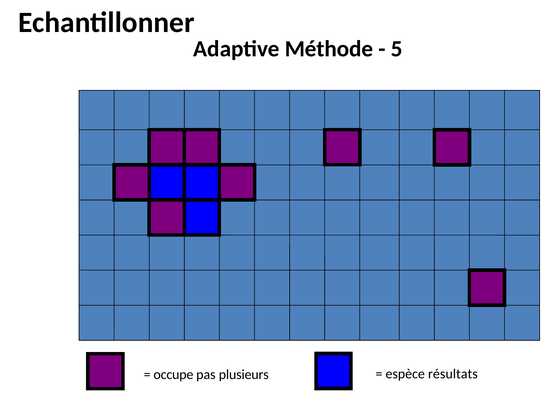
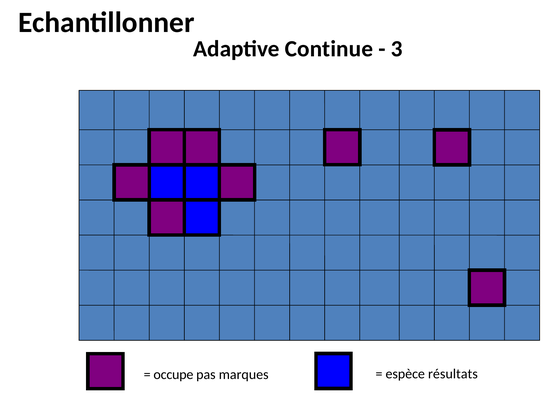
Méthode: Méthode -> Continue
5: 5 -> 3
plusieurs: plusieurs -> marques
